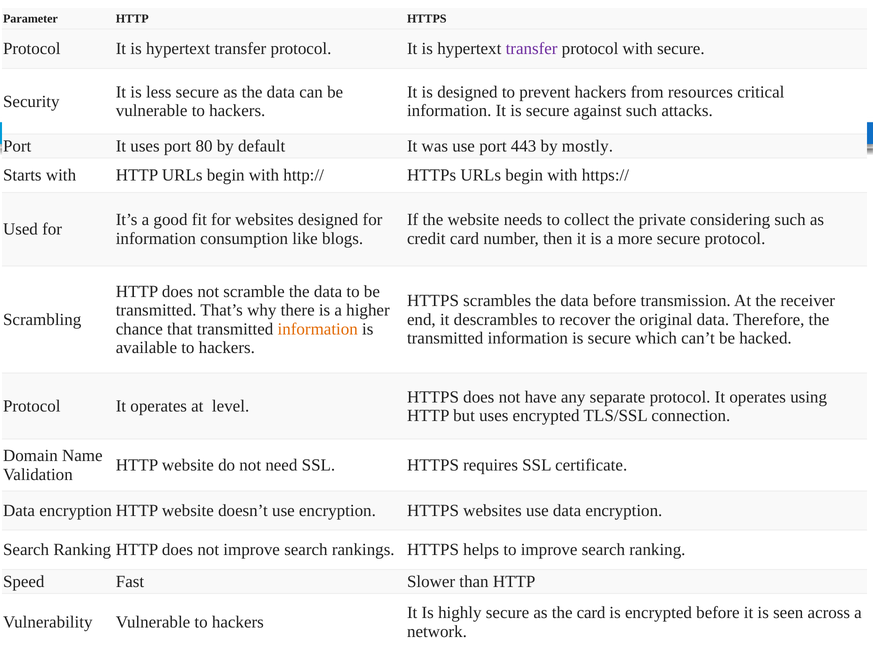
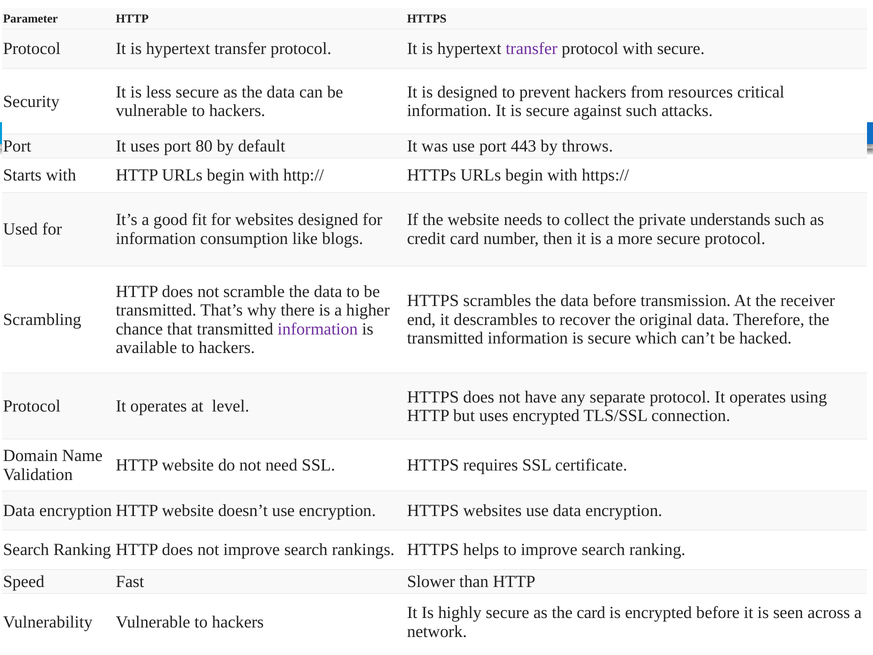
mostly: mostly -> throws
considering: considering -> understands
information at (318, 329) colour: orange -> purple
